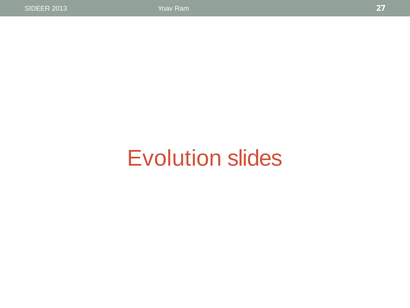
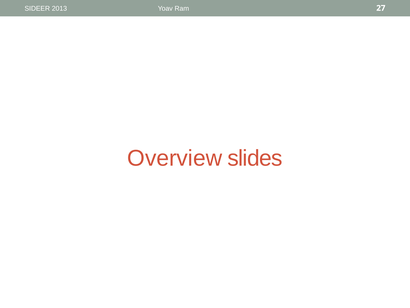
Evolution: Evolution -> Overview
